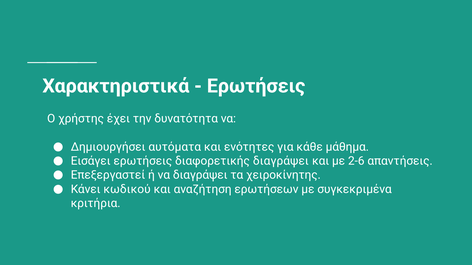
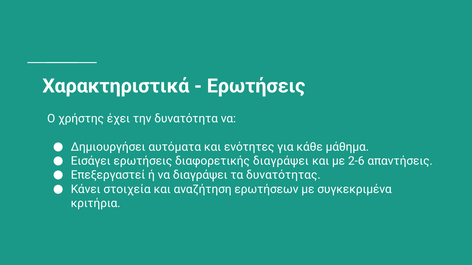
χειροκίνητης: χειροκίνητης -> δυνατότητας
κωδικού: κωδικού -> στοιχεία
